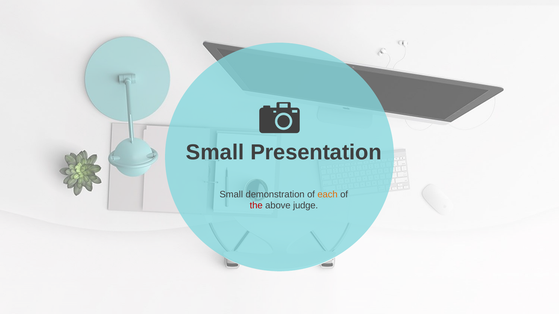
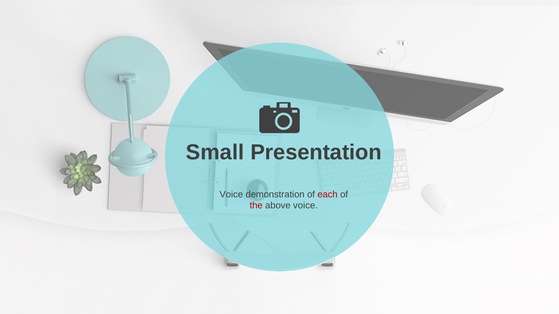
Small at (231, 195): Small -> Voice
each colour: orange -> red
above judge: judge -> voice
